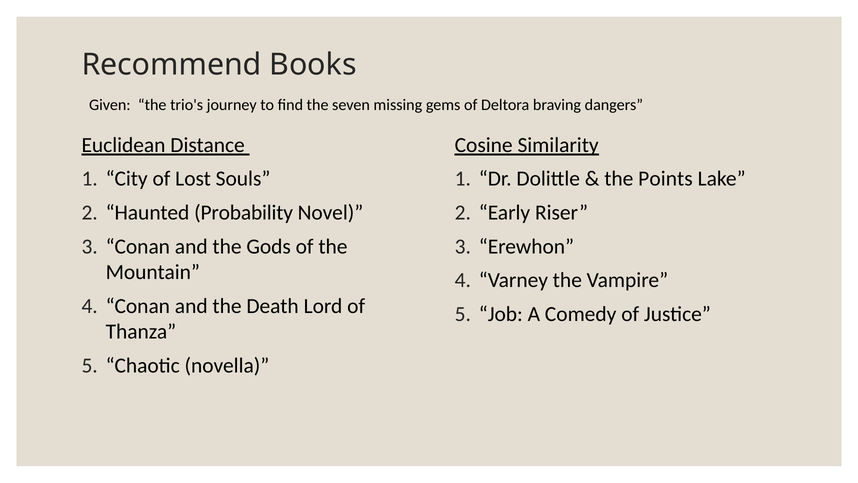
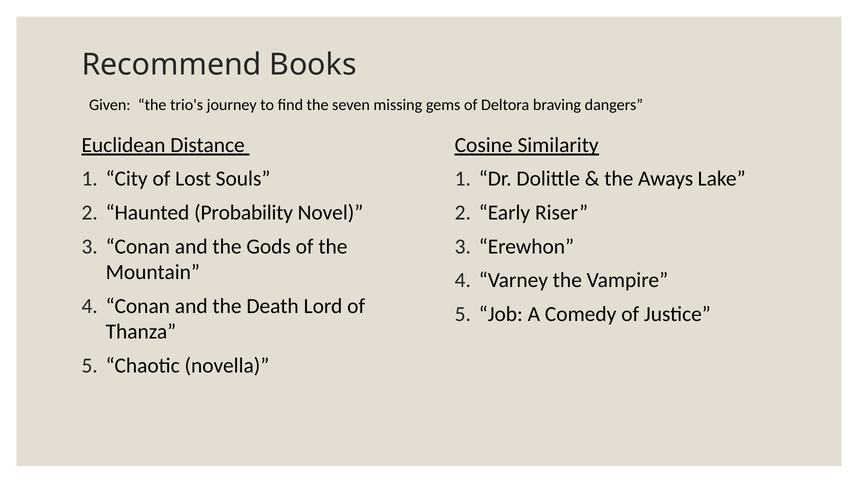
Points: Points -> Aways
